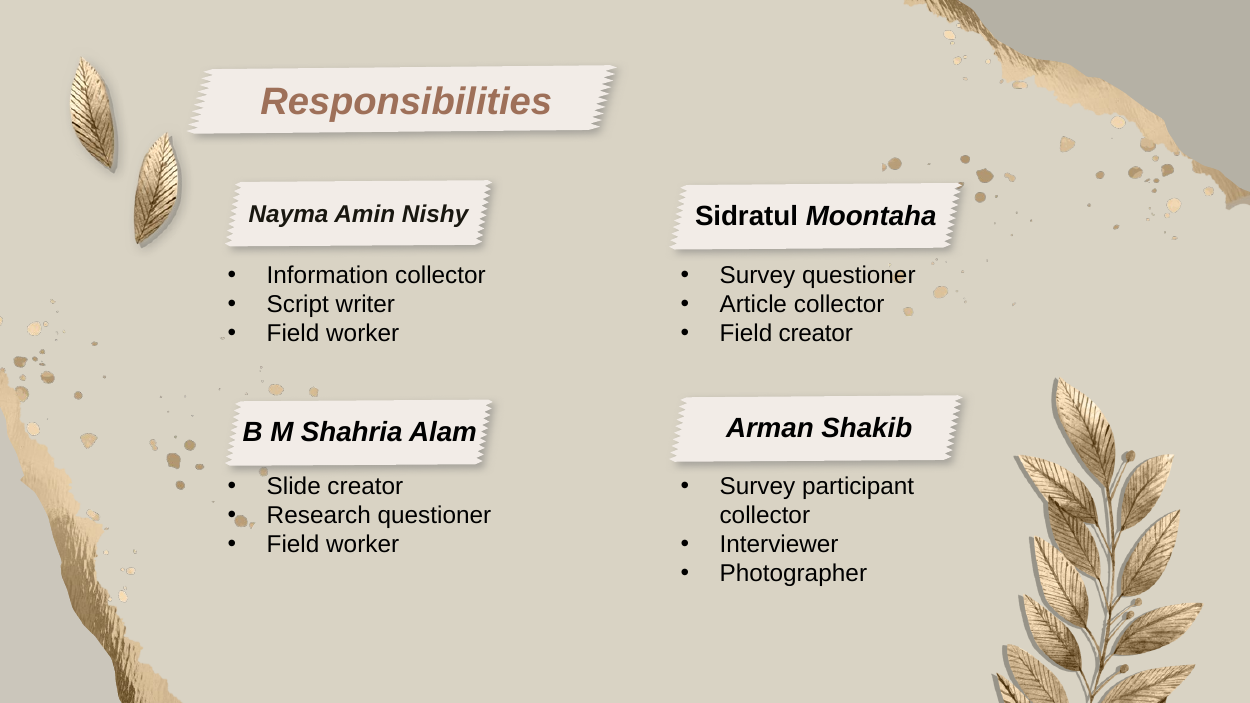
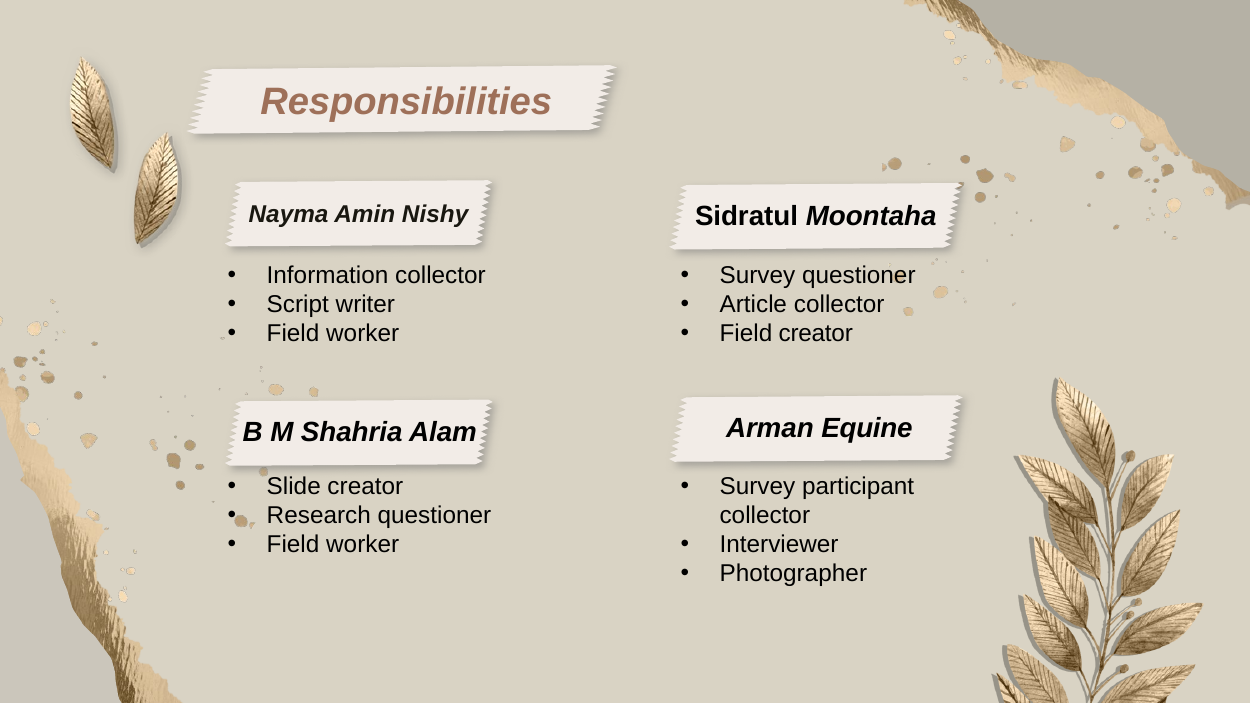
Shakib: Shakib -> Equine
